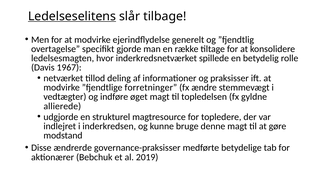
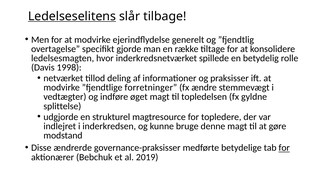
1967: 1967 -> 1998
allierede: allierede -> splittelse
for at (284, 148) underline: none -> present
